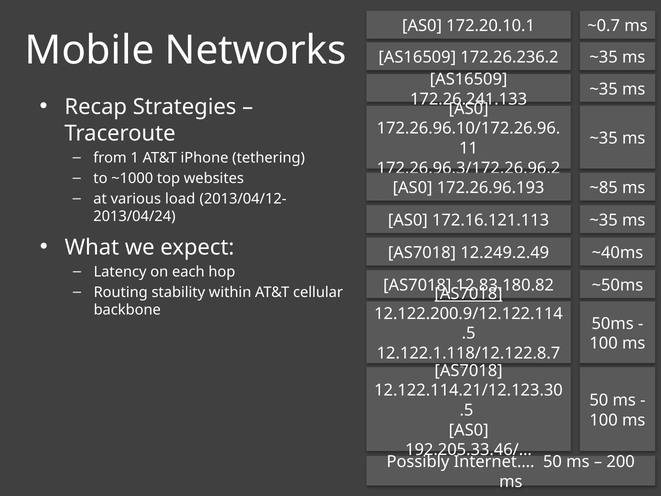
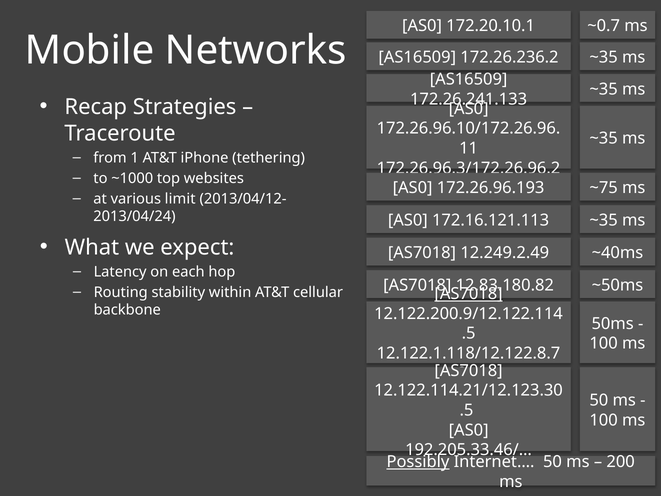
~85: ~85 -> ~75
load: load -> limit
Possibly underline: none -> present
